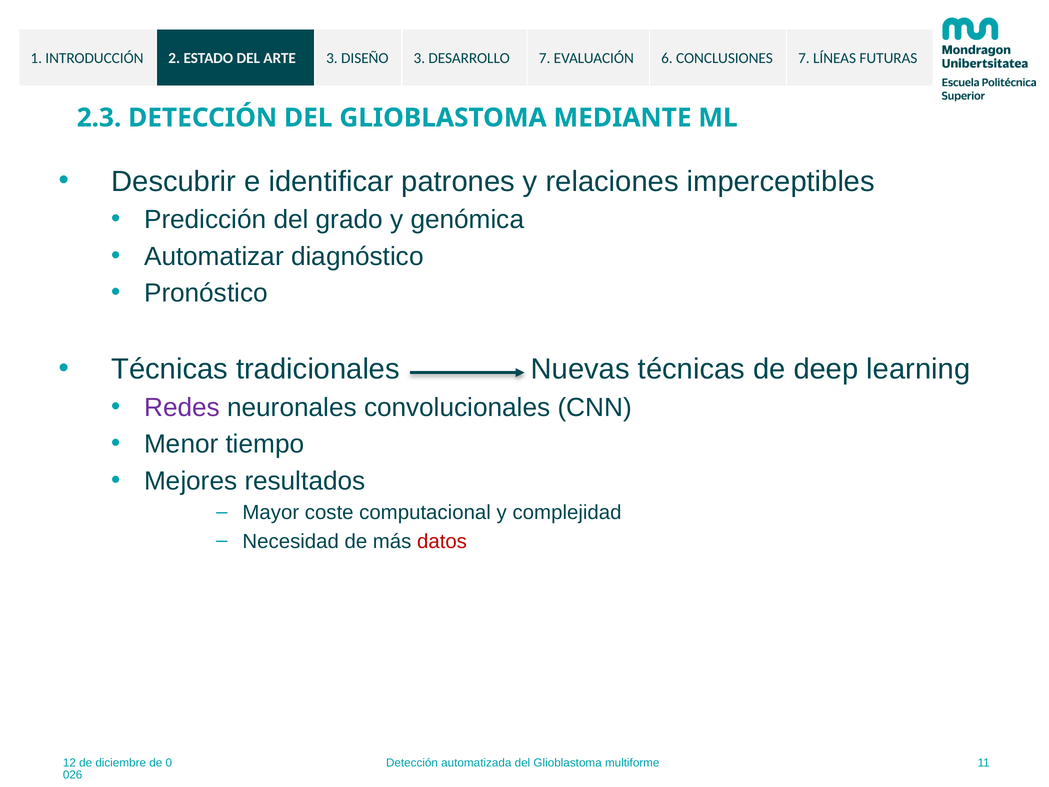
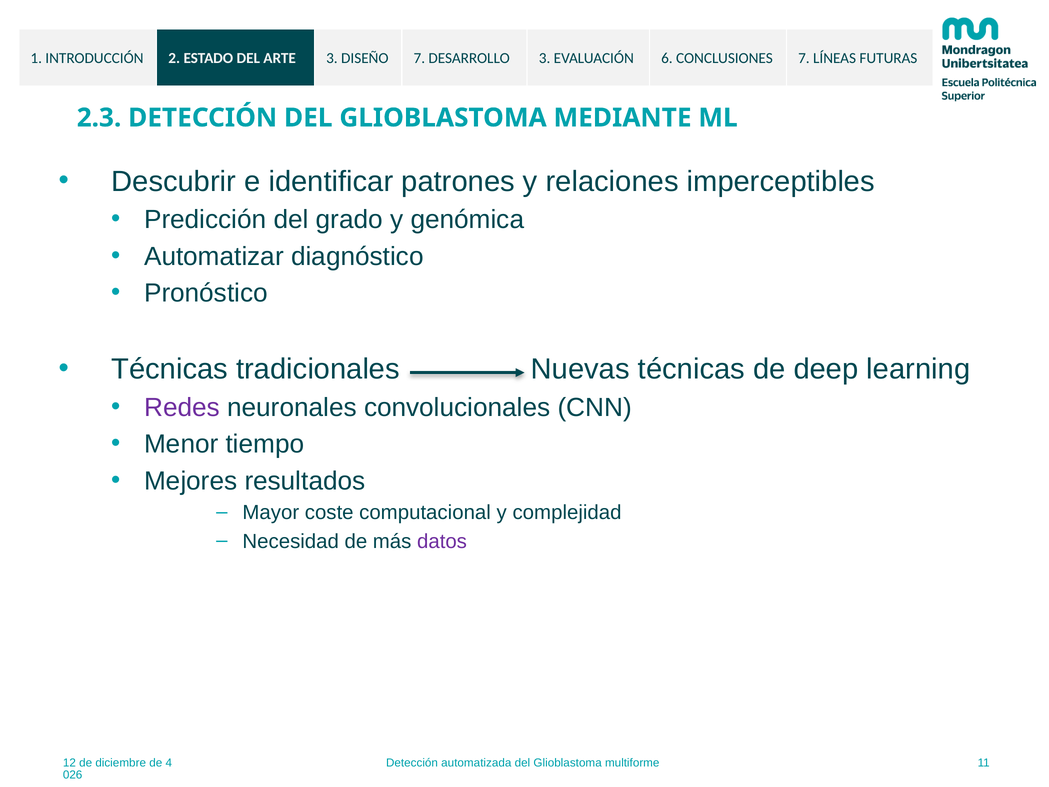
DISEÑO 3: 3 -> 7
DESARROLLO 7: 7 -> 3
datos colour: red -> purple
0: 0 -> 4
